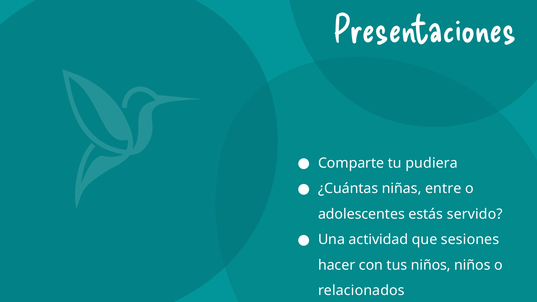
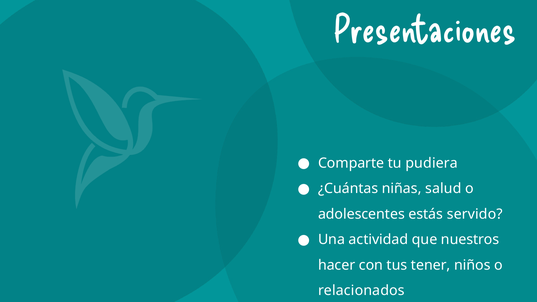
entre: entre -> salud
sesiones: sesiones -> nuestros
tus niños: niños -> tener
